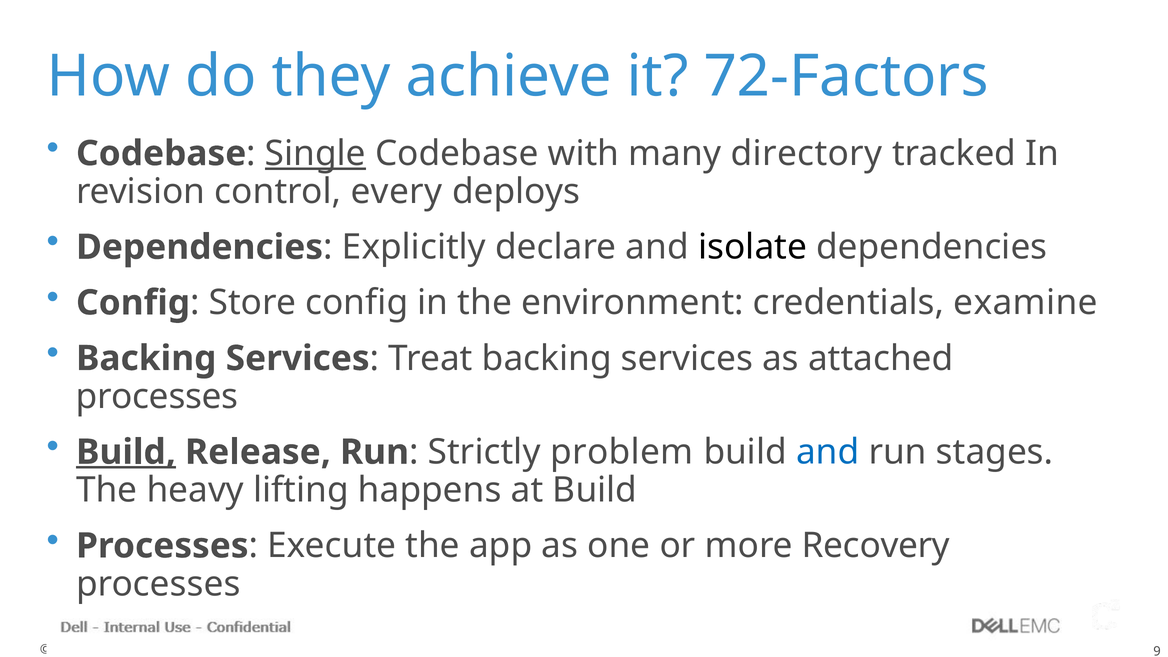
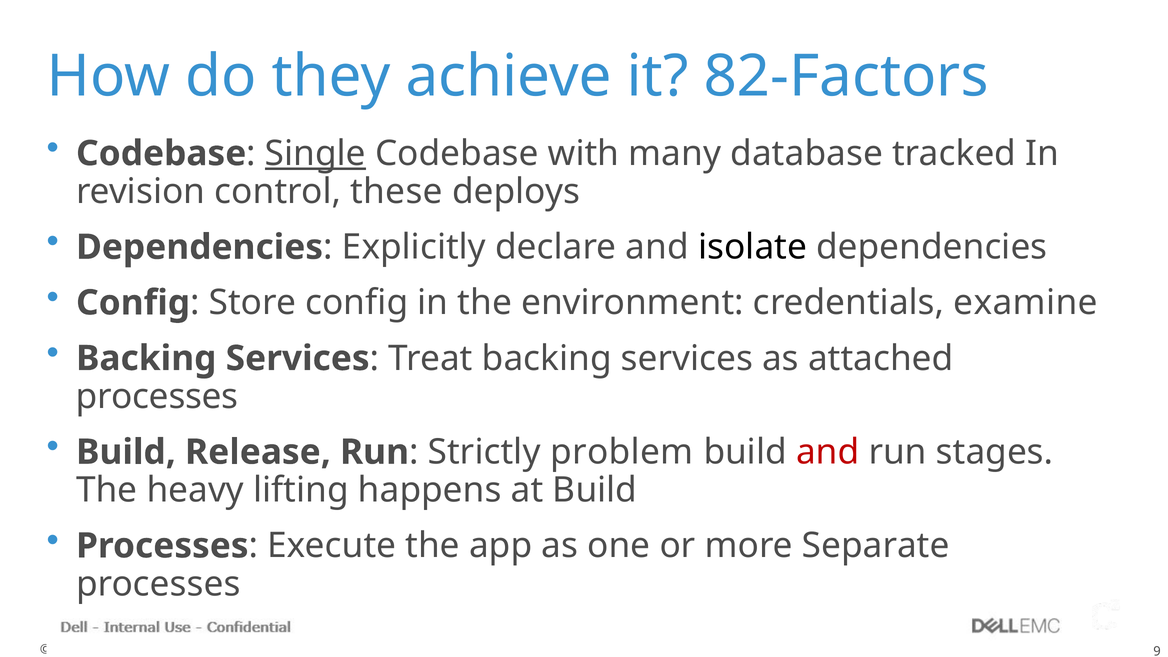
72-Factors: 72-Factors -> 82-Factors
directory: directory -> database
every: every -> these
Build at (126, 452) underline: present -> none
and at (828, 452) colour: blue -> red
Recovery: Recovery -> Separate
